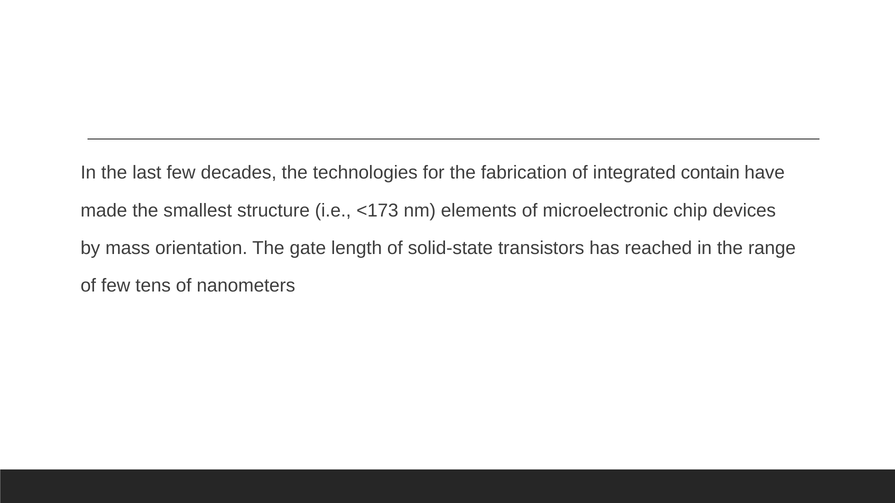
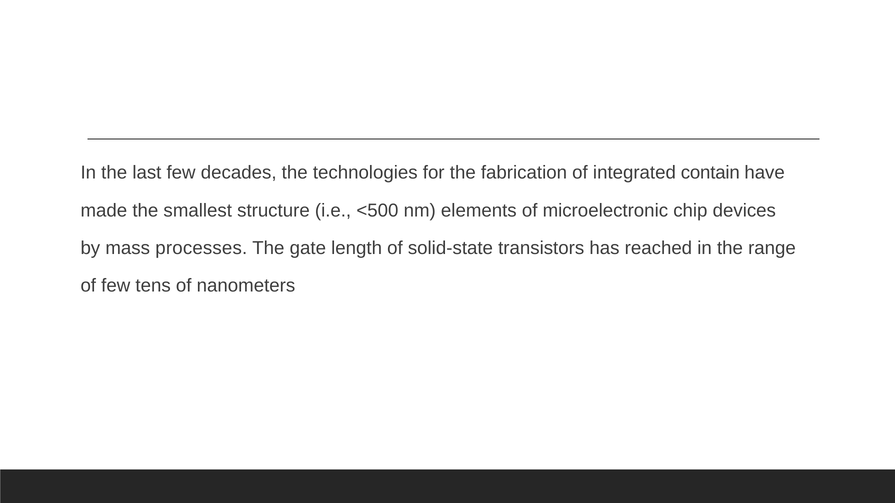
<173: <173 -> <500
orientation: orientation -> processes
